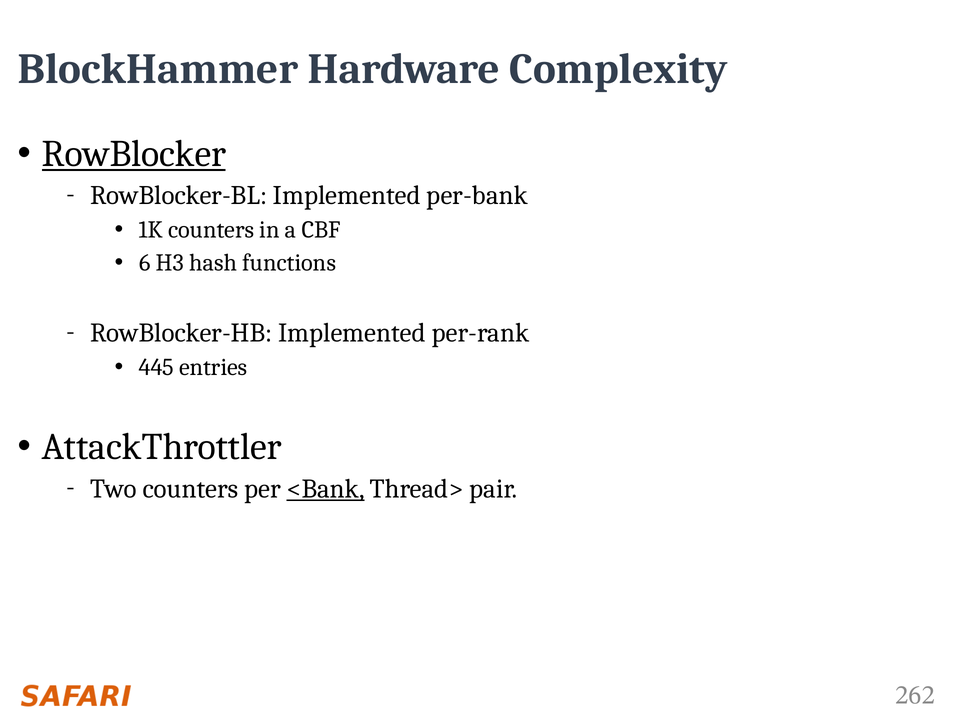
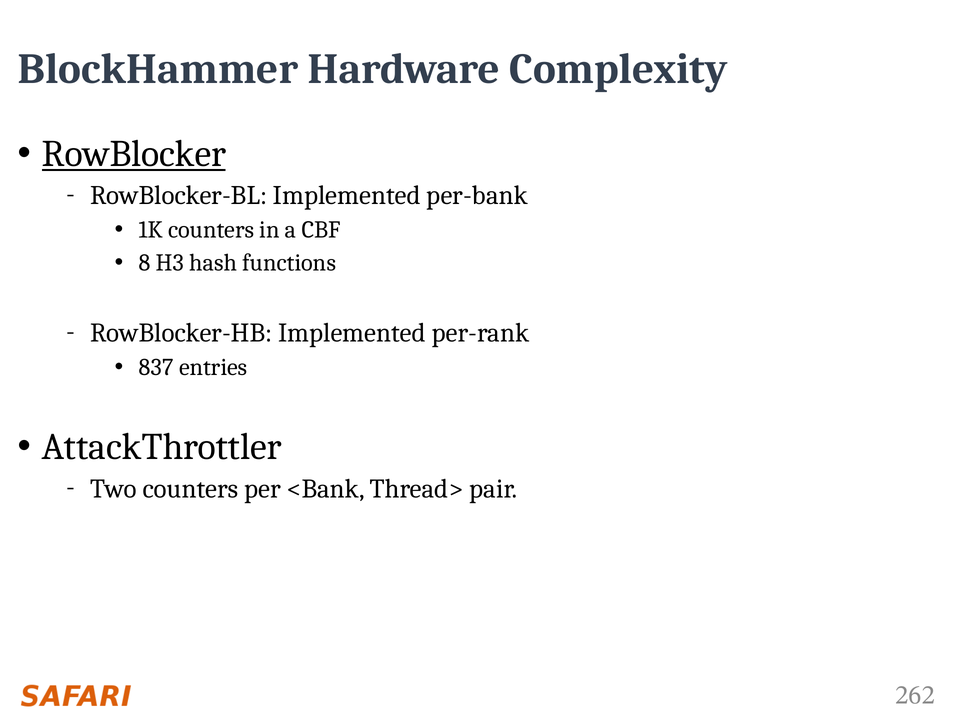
6: 6 -> 8
445: 445 -> 837
<Bank underline: present -> none
